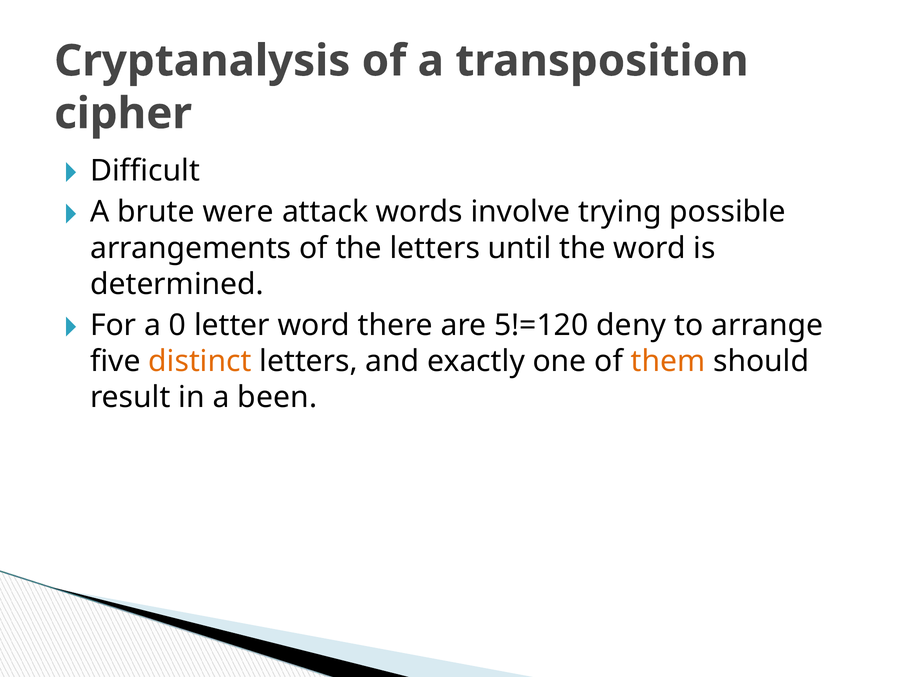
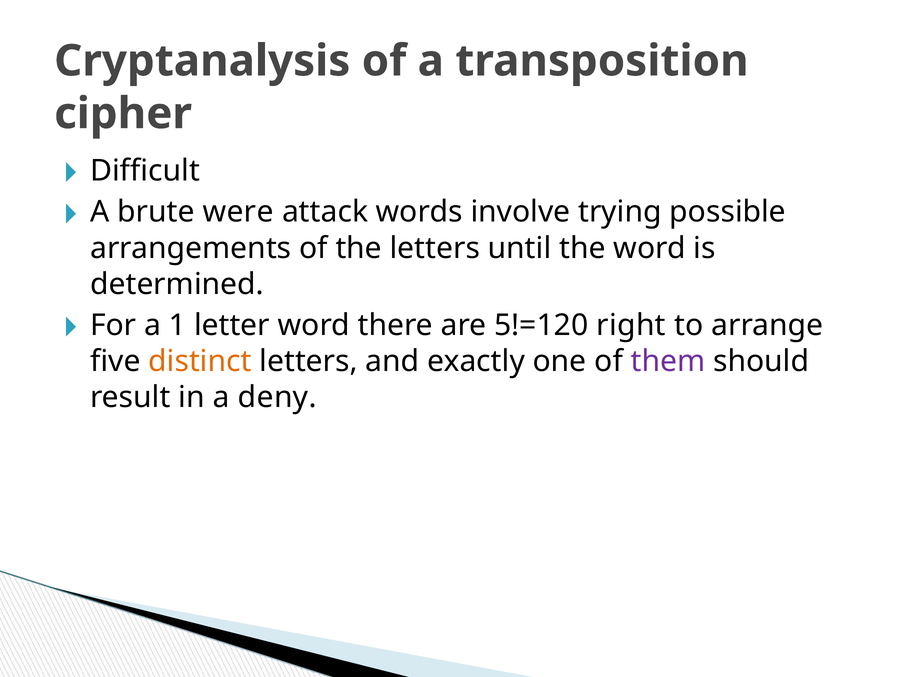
0: 0 -> 1
deny: deny -> right
them colour: orange -> purple
been: been -> deny
